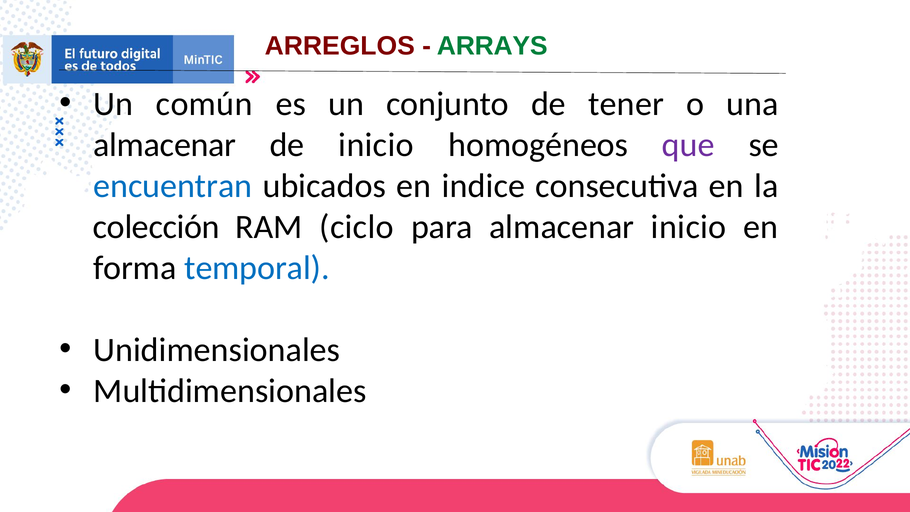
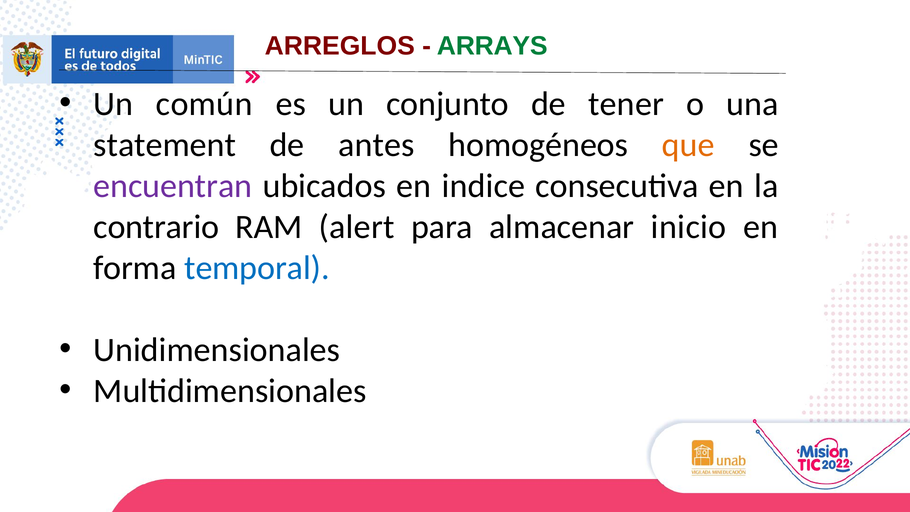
almacenar at (165, 145): almacenar -> statement
de inicio: inicio -> antes
que colour: purple -> orange
encuentran colour: blue -> purple
colección: colección -> contrario
ciclo: ciclo -> alert
